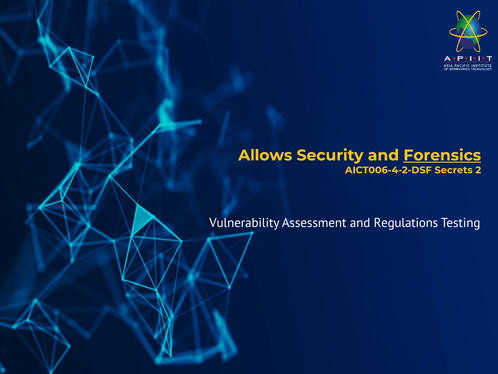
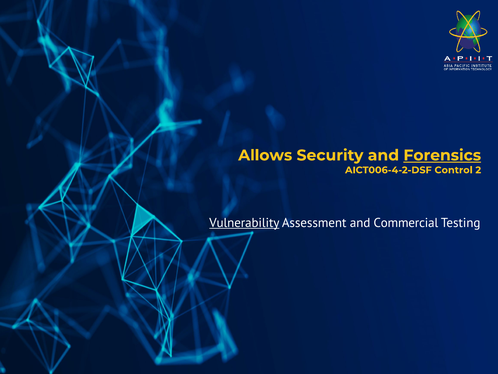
Secrets: Secrets -> Control
Vulnerability underline: none -> present
Regulations: Regulations -> Commercial
